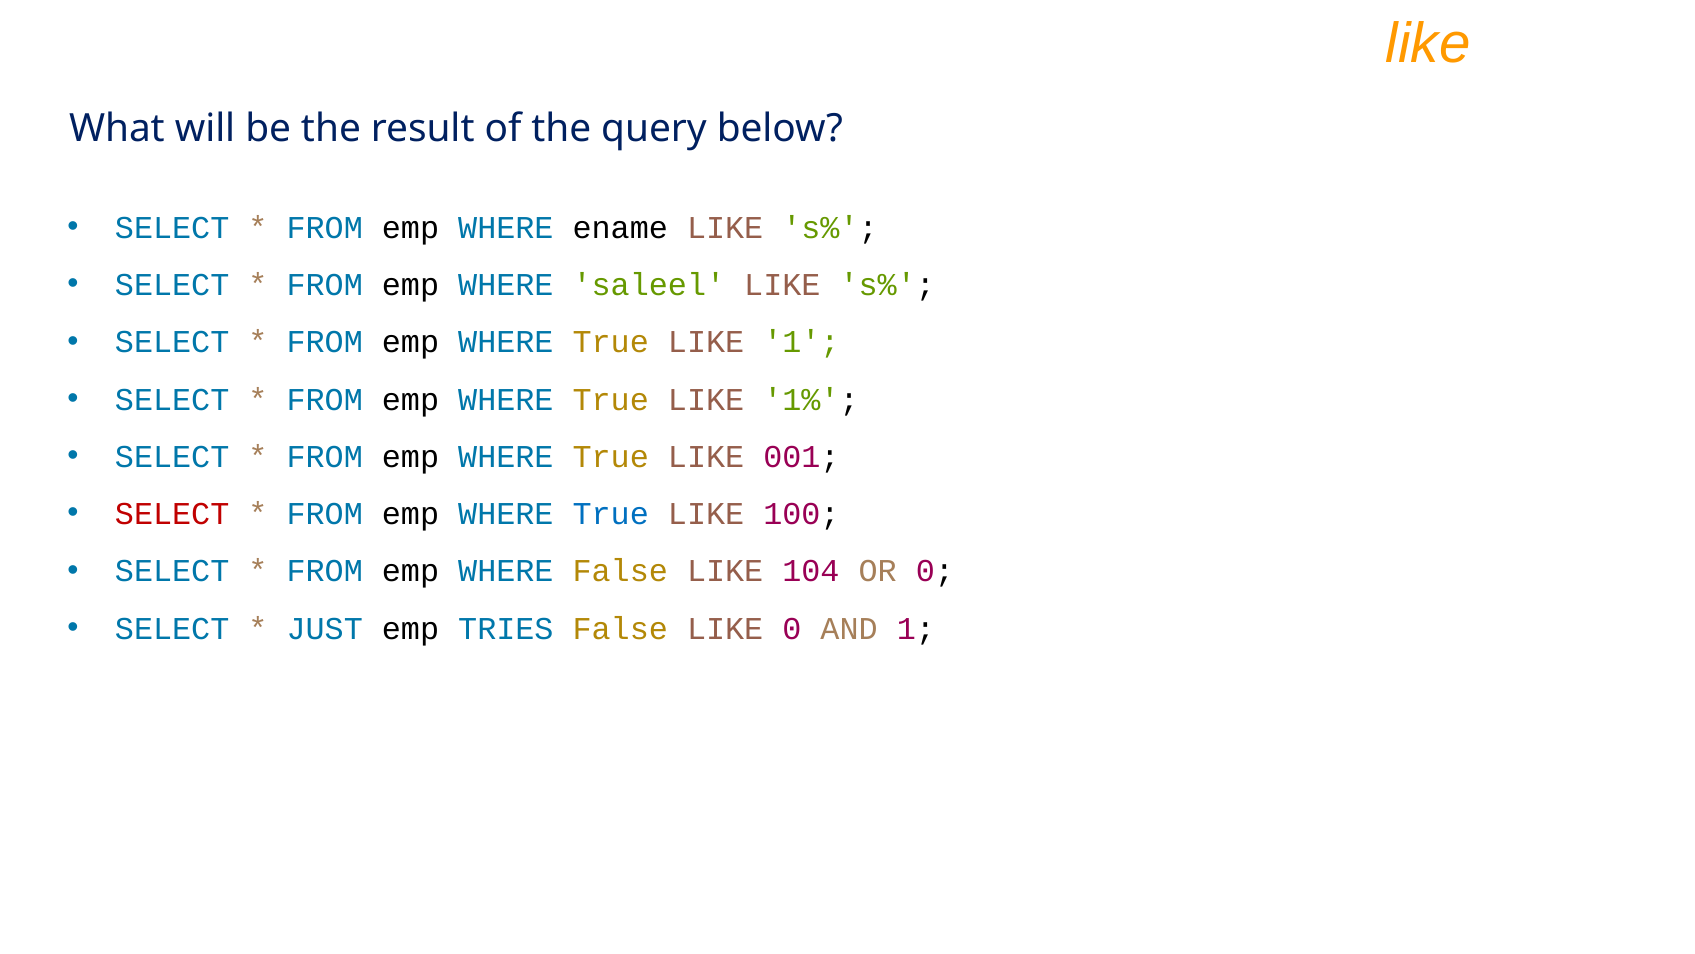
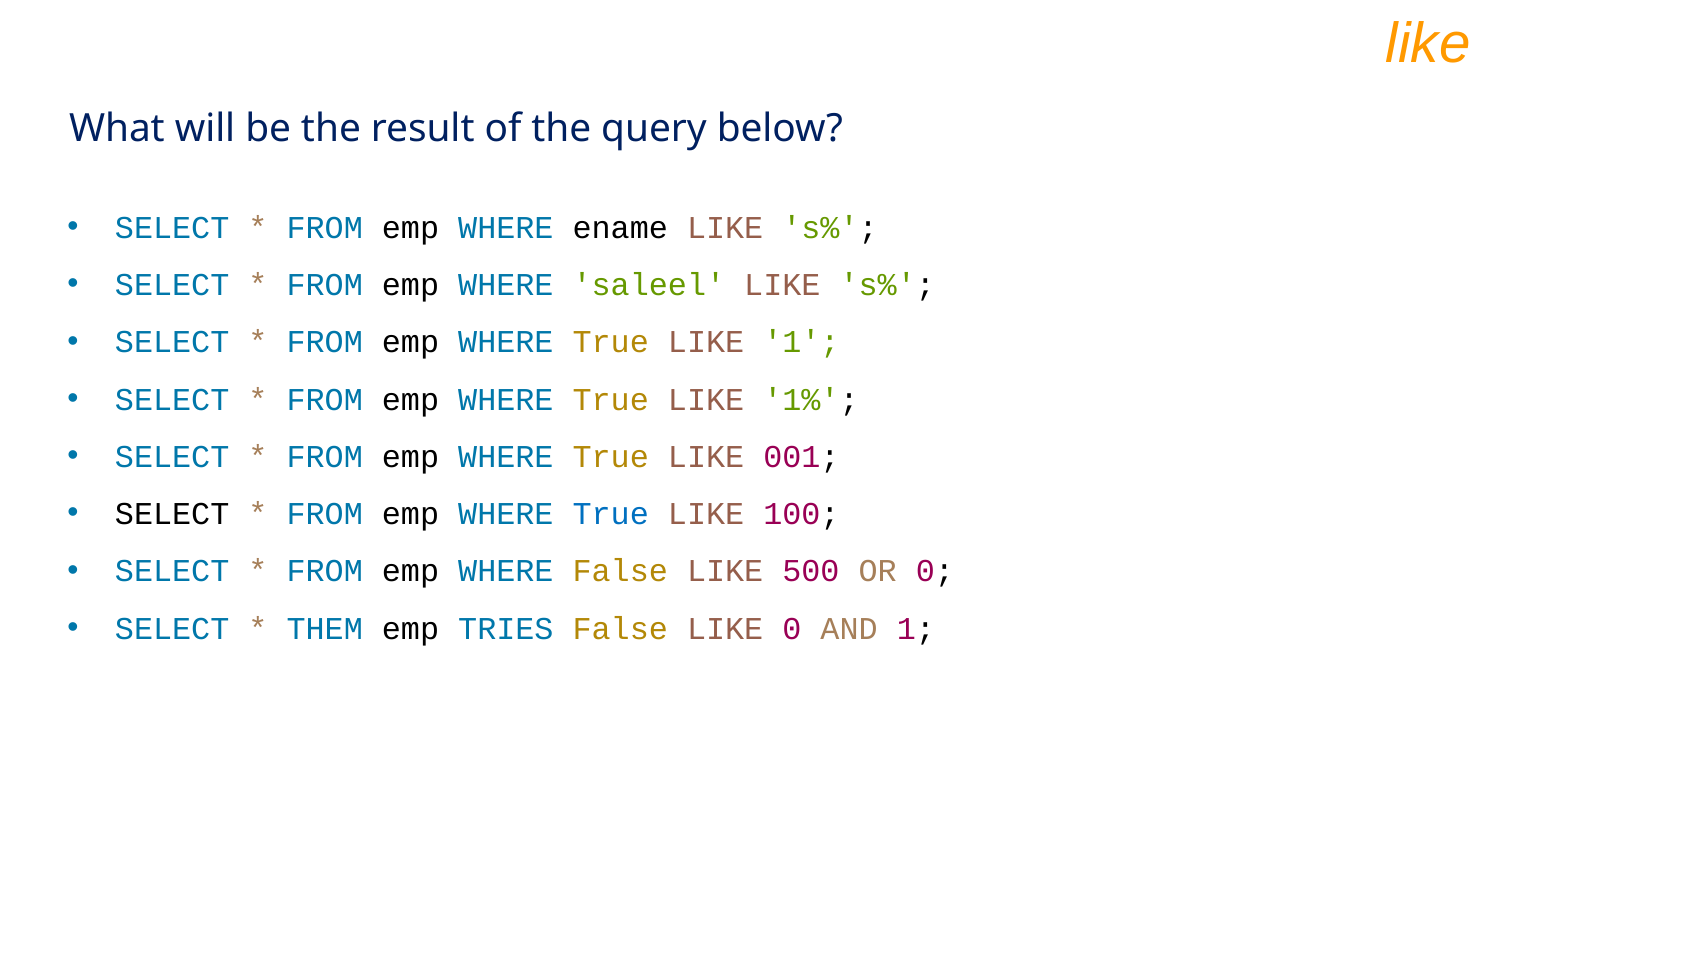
SELECT at (172, 514) colour: red -> black
104: 104 -> 500
JUST: JUST -> THEM
